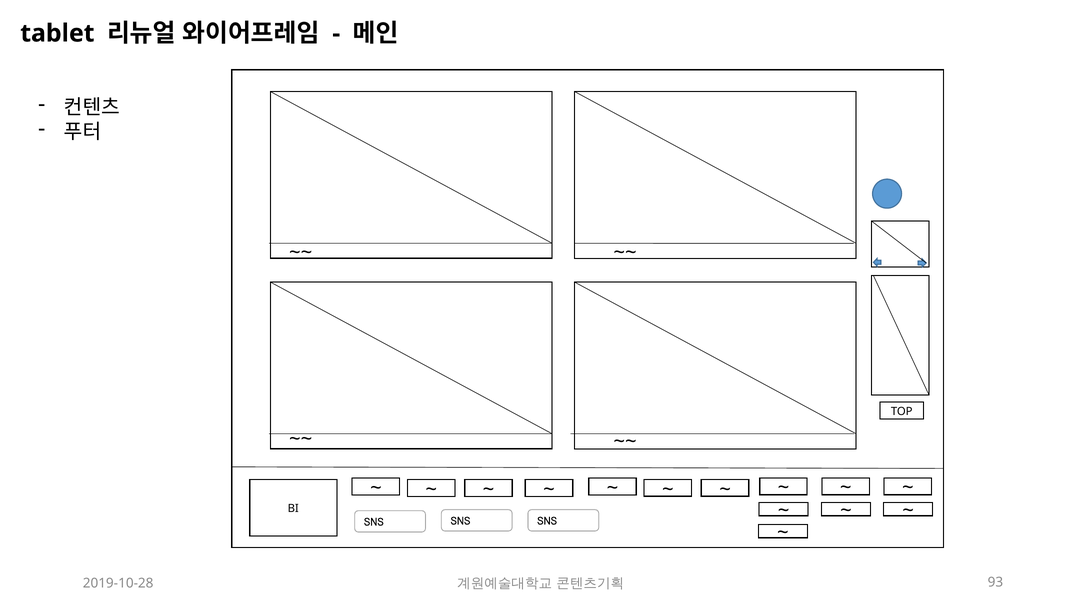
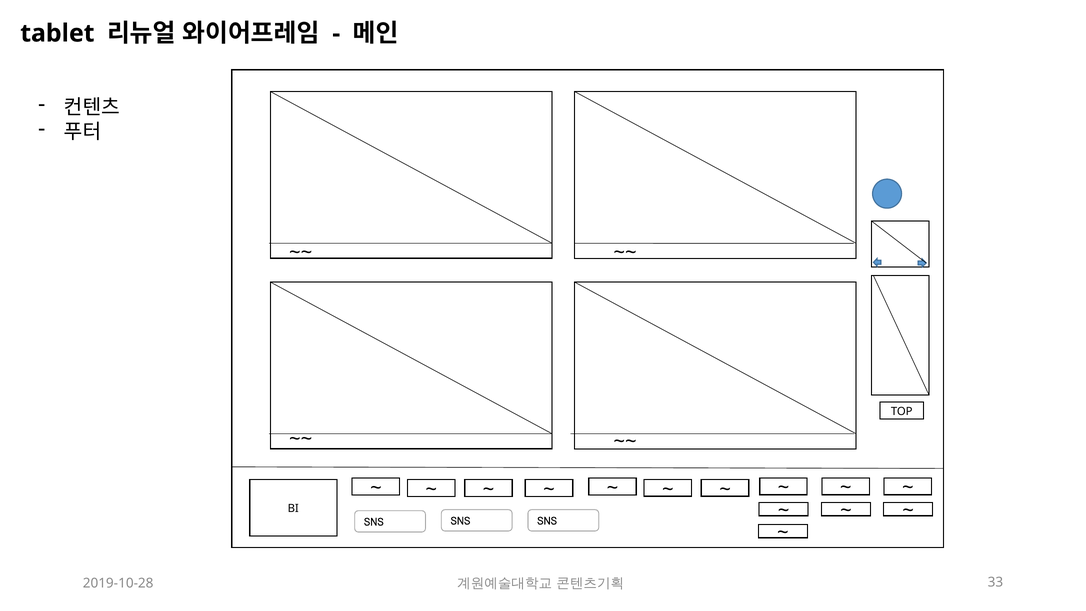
93: 93 -> 33
